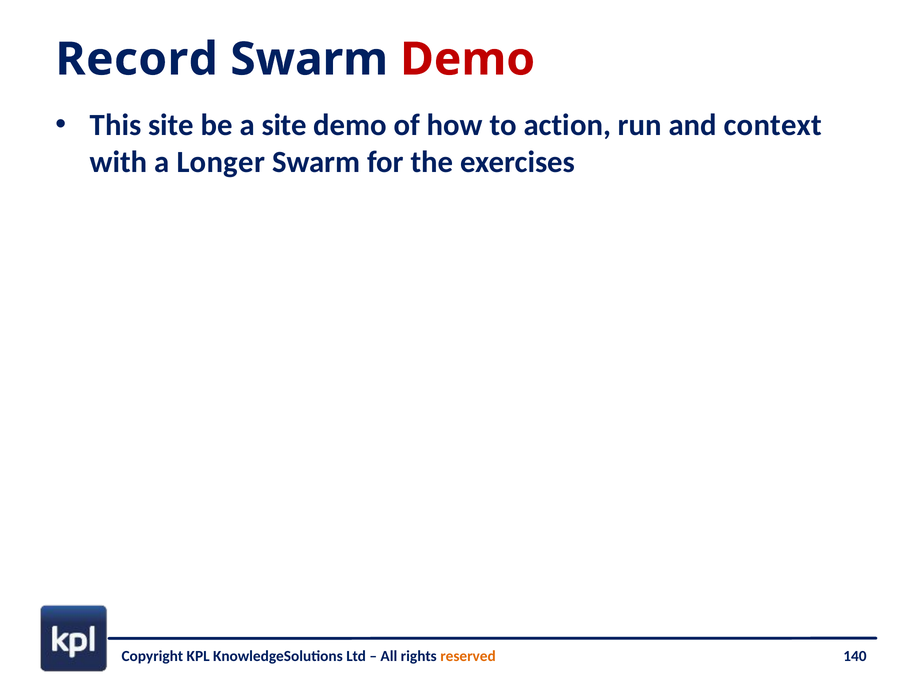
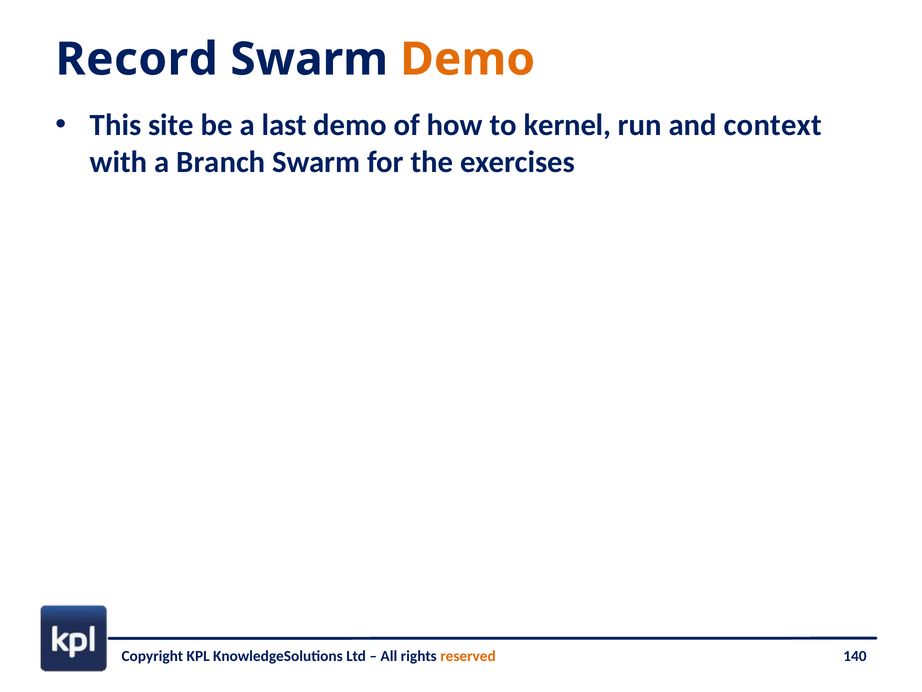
Demo at (468, 59) colour: red -> orange
a site: site -> last
action: action -> kernel
Longer: Longer -> Branch
